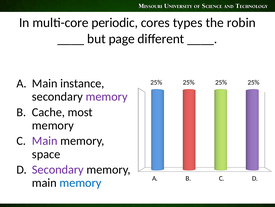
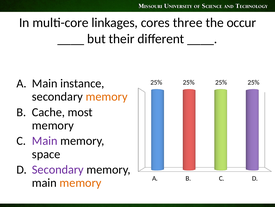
periodic: periodic -> linkages
types: types -> three
robin: robin -> occur
page: page -> their
memory at (107, 96) colour: purple -> orange
memory at (81, 182) colour: blue -> orange
